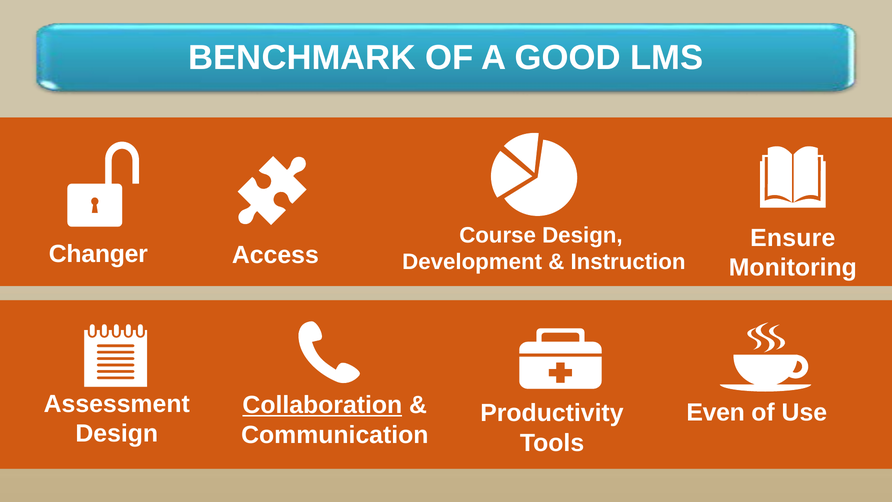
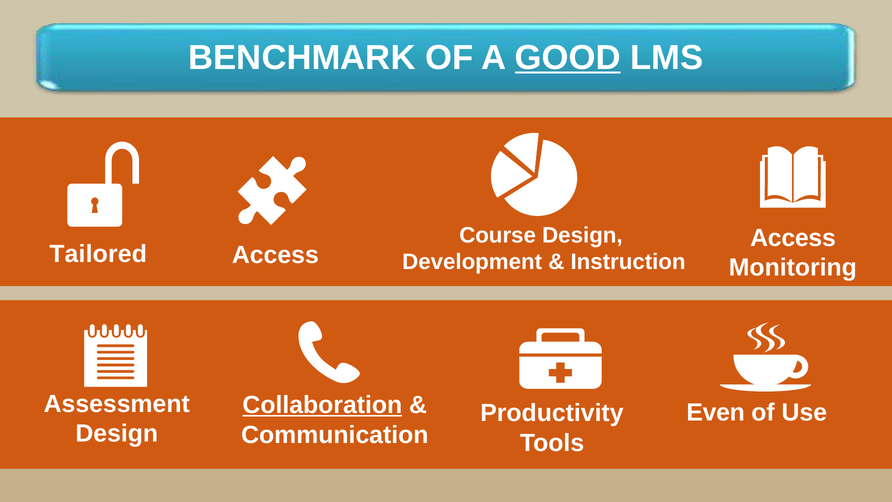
GOOD underline: none -> present
Ensure at (793, 238): Ensure -> Access
Changer: Changer -> Tailored
